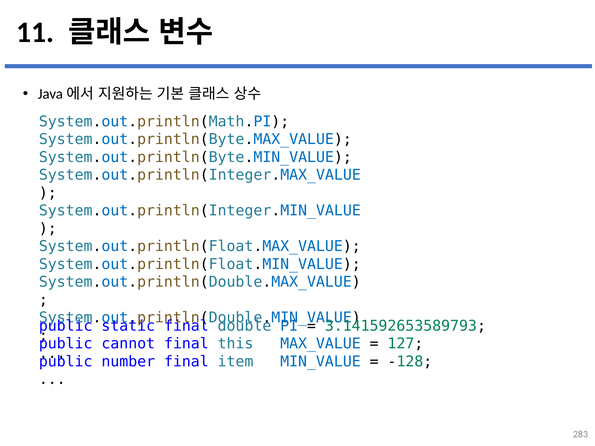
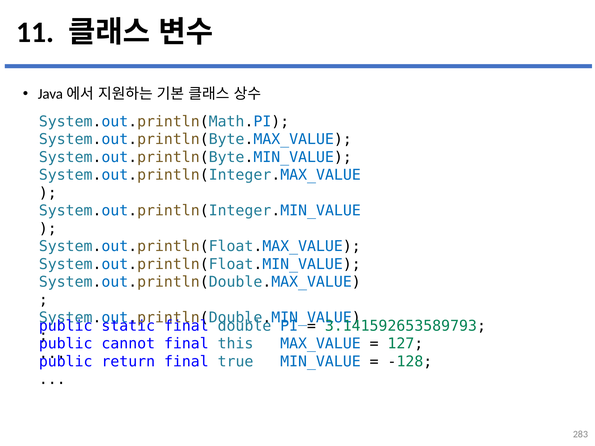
number: number -> return
item: item -> true
